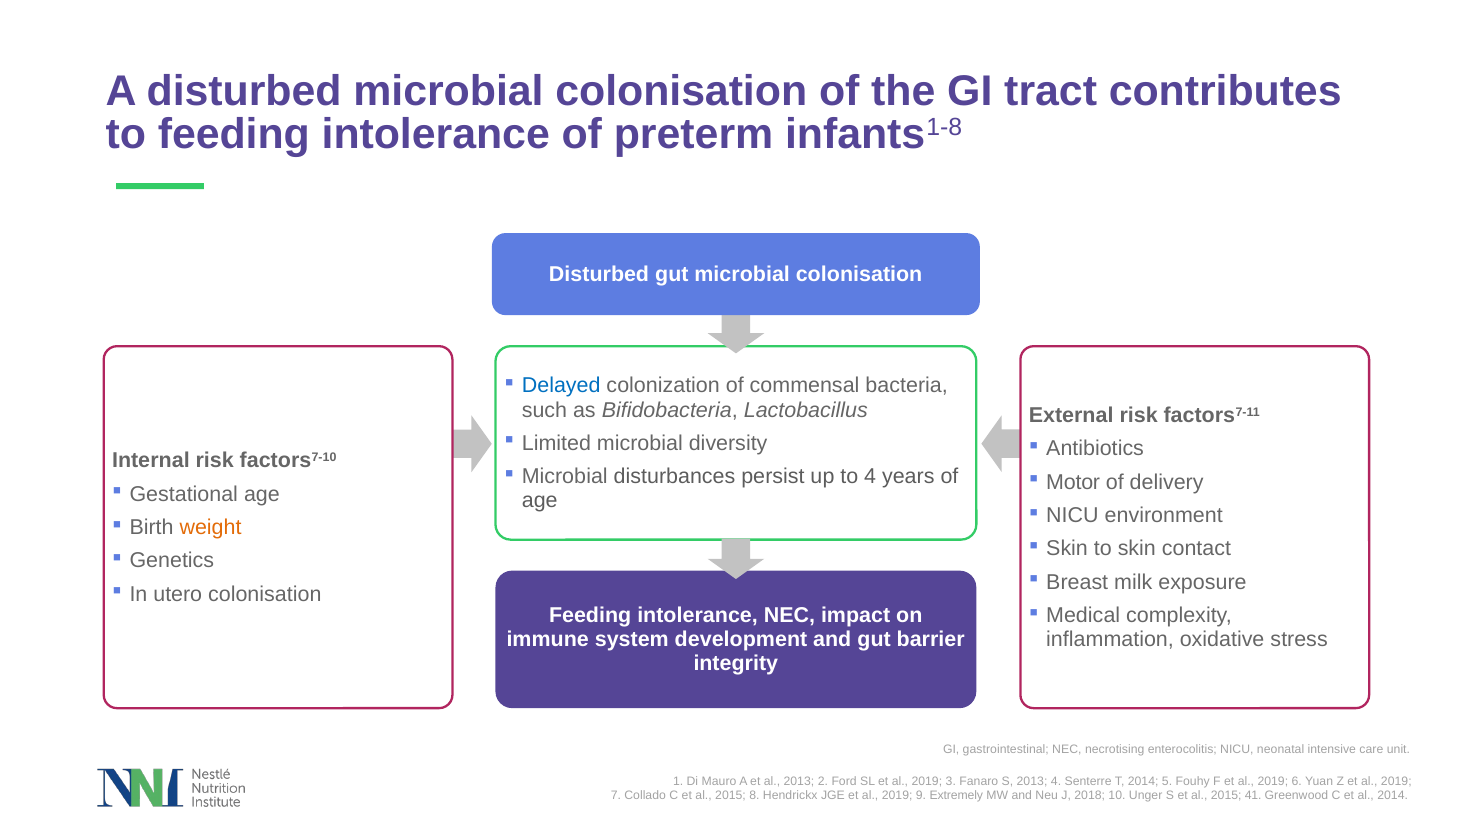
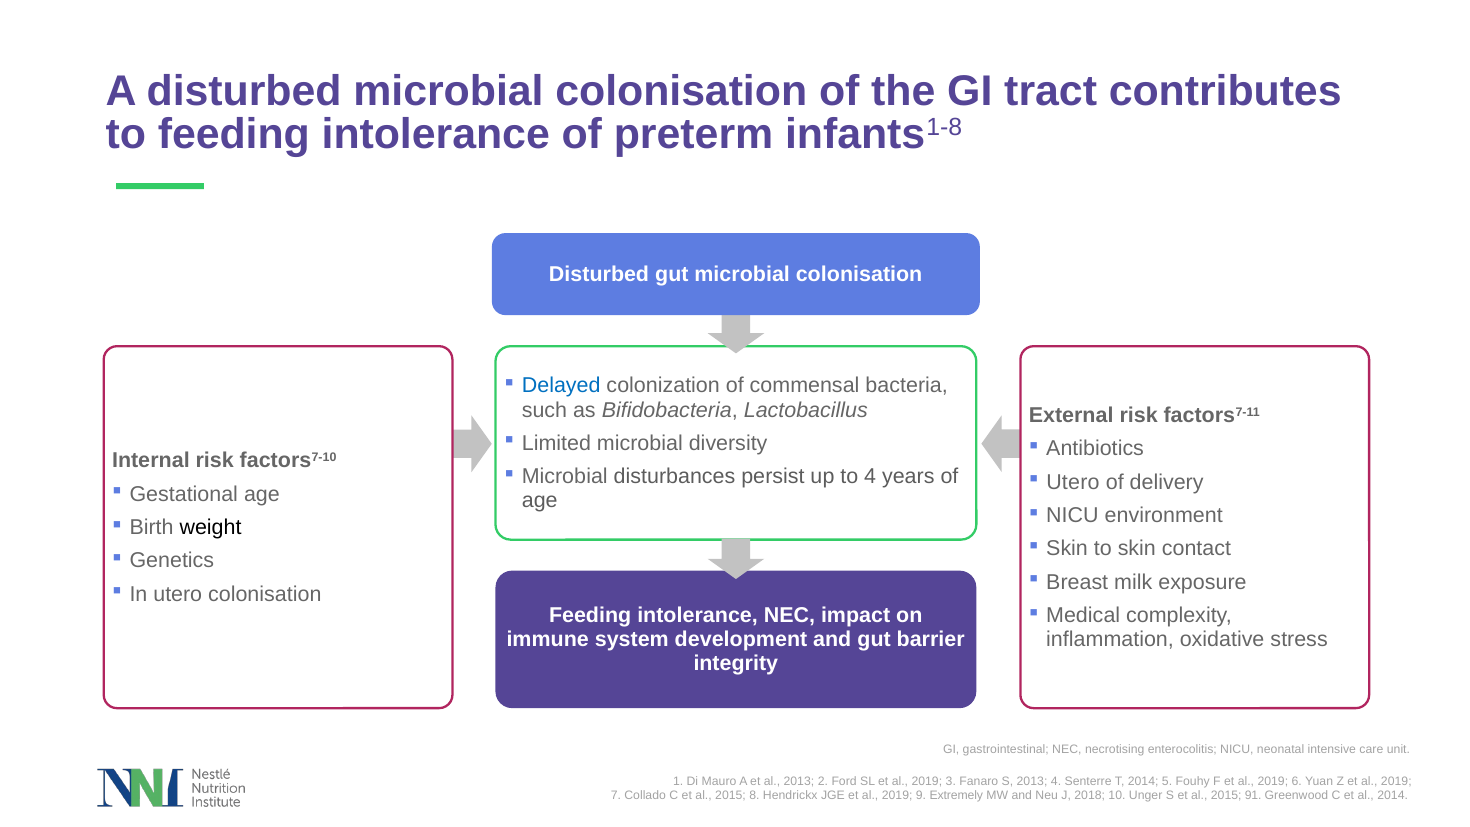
Motor at (1073, 482): Motor -> Utero
weight colour: orange -> black
41: 41 -> 91
